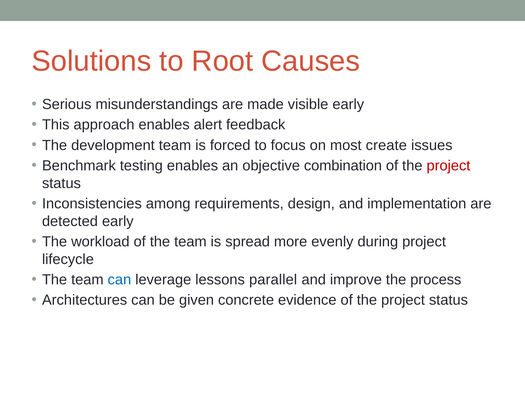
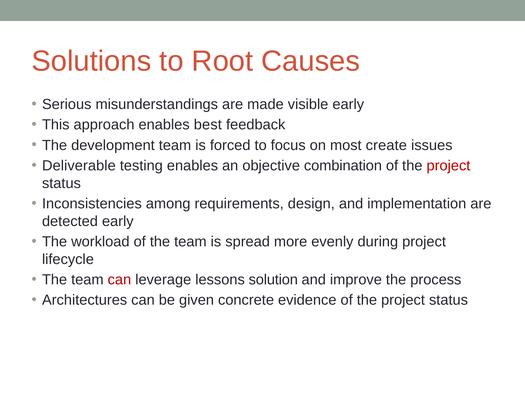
alert: alert -> best
Benchmark: Benchmark -> Deliverable
can at (119, 280) colour: blue -> red
parallel: parallel -> solution
